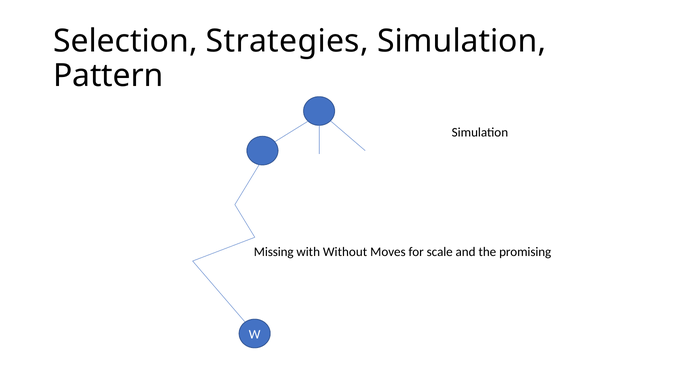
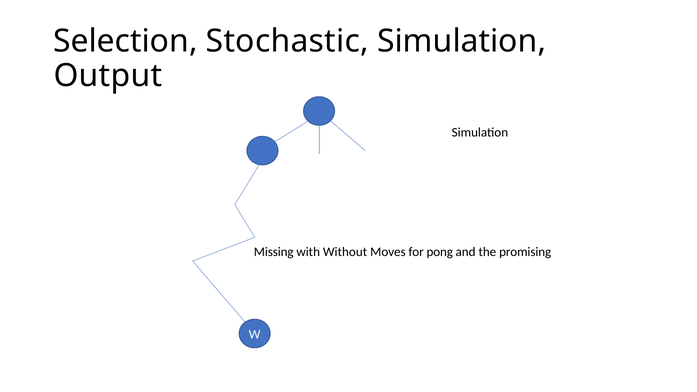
Strategies: Strategies -> Stochastic
Pattern: Pattern -> Output
scale: scale -> pong
